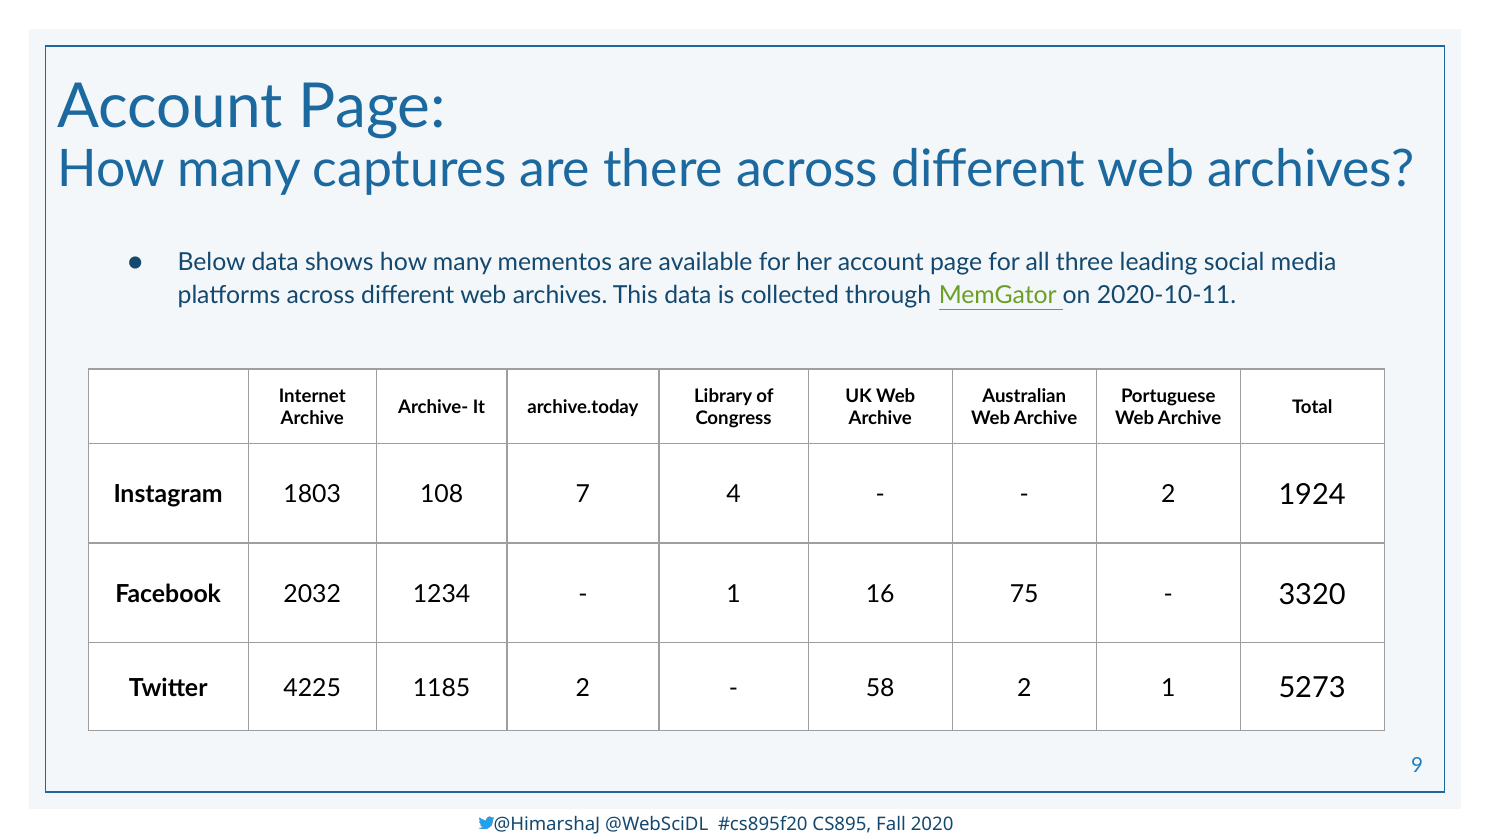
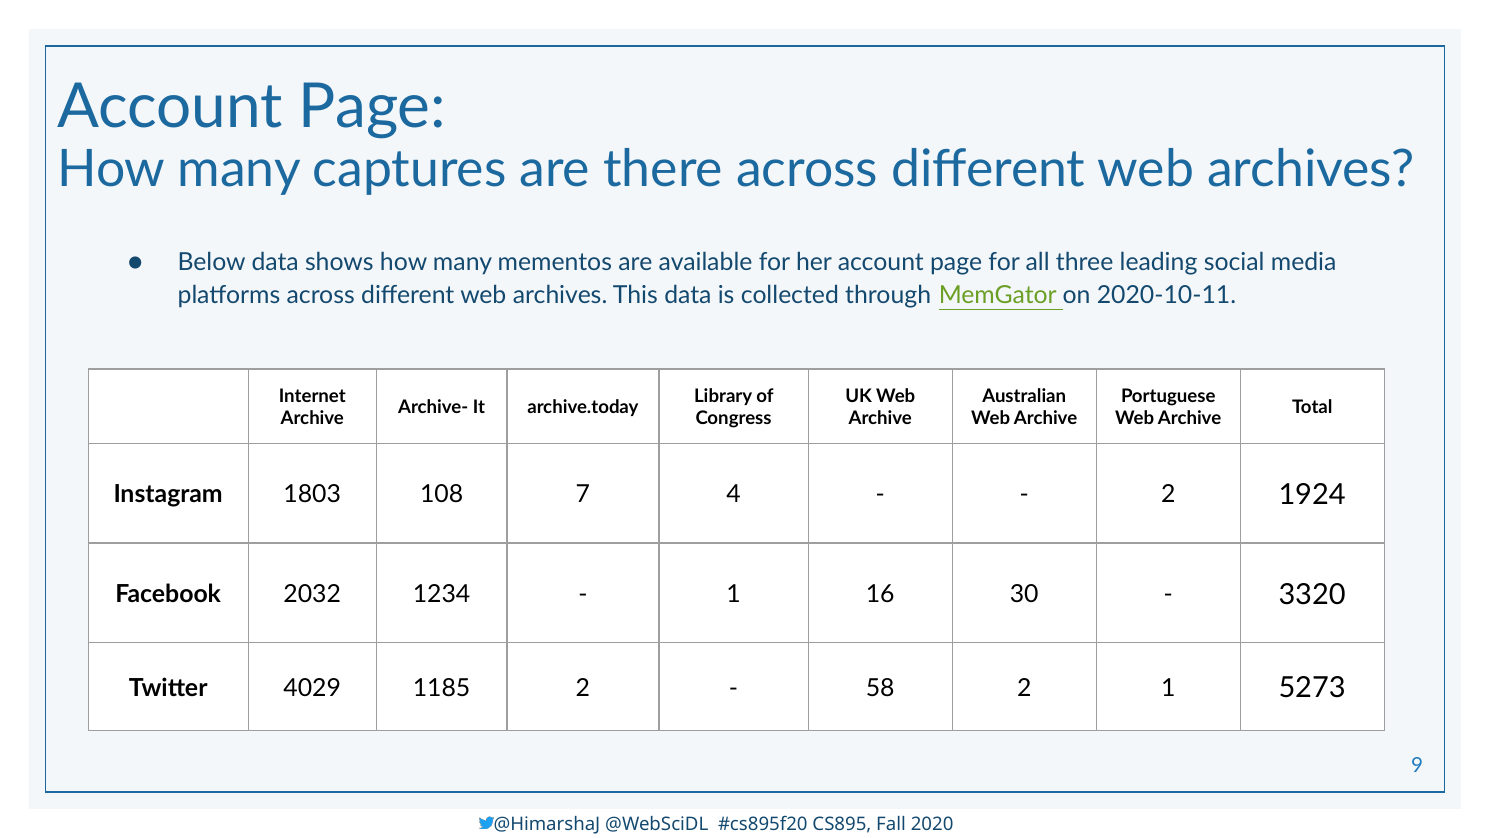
75: 75 -> 30
4225: 4225 -> 4029
